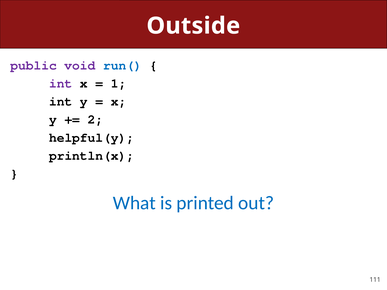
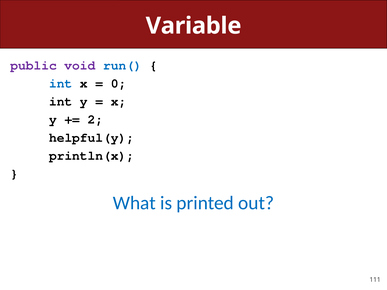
Outside: Outside -> Variable
int at (61, 83) colour: purple -> blue
1: 1 -> 0
